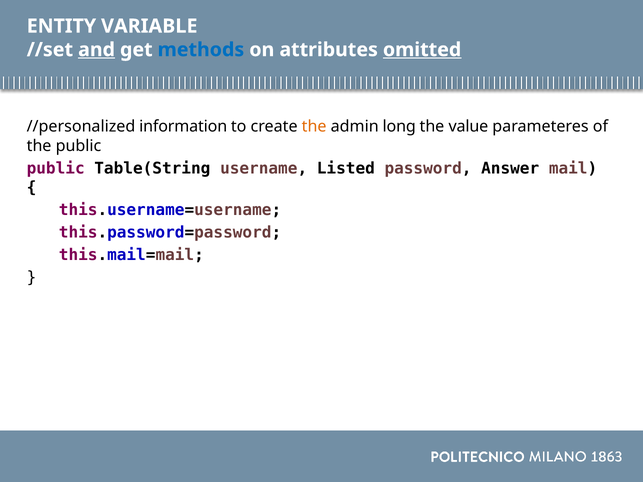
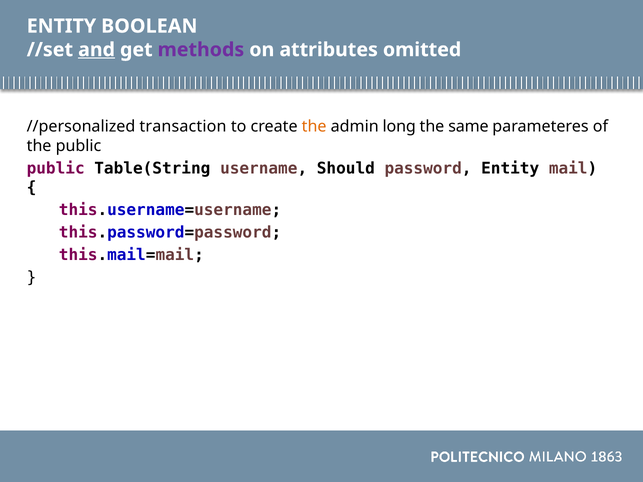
VARIABLE: VARIABLE -> BOOLEAN
methods colour: blue -> purple
omitted underline: present -> none
information: information -> transaction
value: value -> same
Listed: Listed -> Should
password Answer: Answer -> Entity
